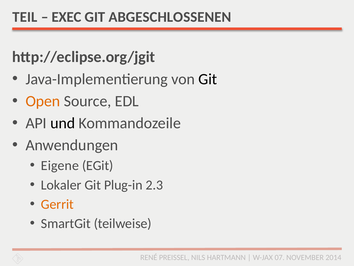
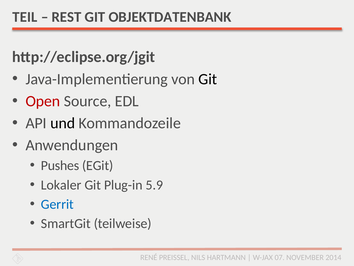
EXEC: EXEC -> REST
ABGESCHLOSSENEN: ABGESCHLOSSENEN -> OBJEKTDATENBANK
Open colour: orange -> red
Eigene: Eigene -> Pushes
2.3: 2.3 -> 5.9
Gerrit colour: orange -> blue
